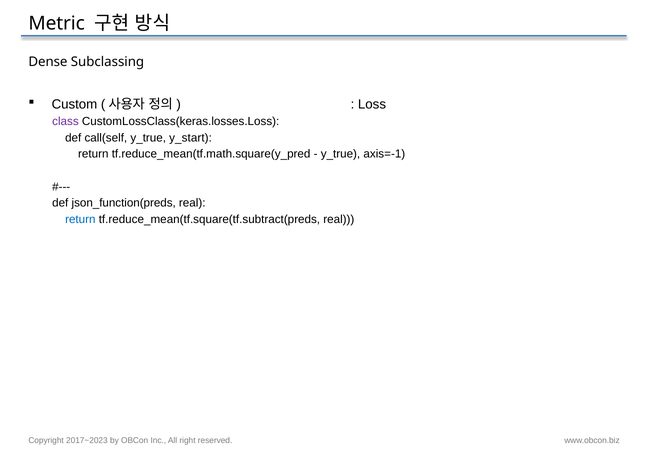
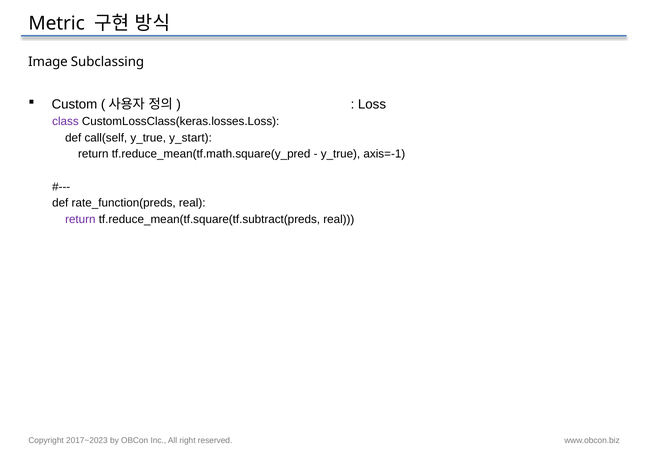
Dense: Dense -> Image
json_function(preds: json_function(preds -> rate_function(preds
return at (80, 219) colour: blue -> purple
